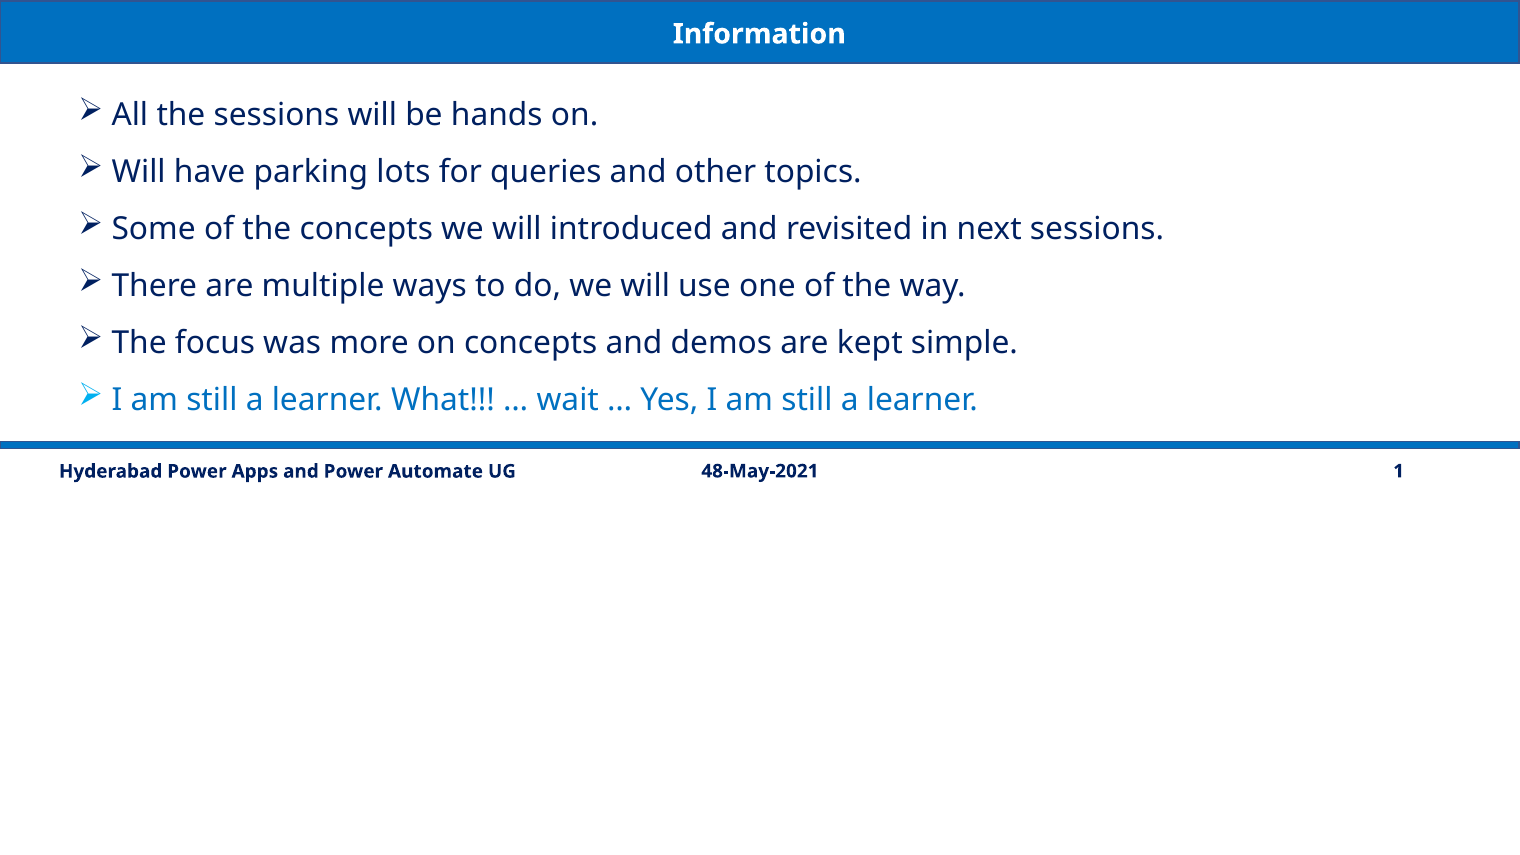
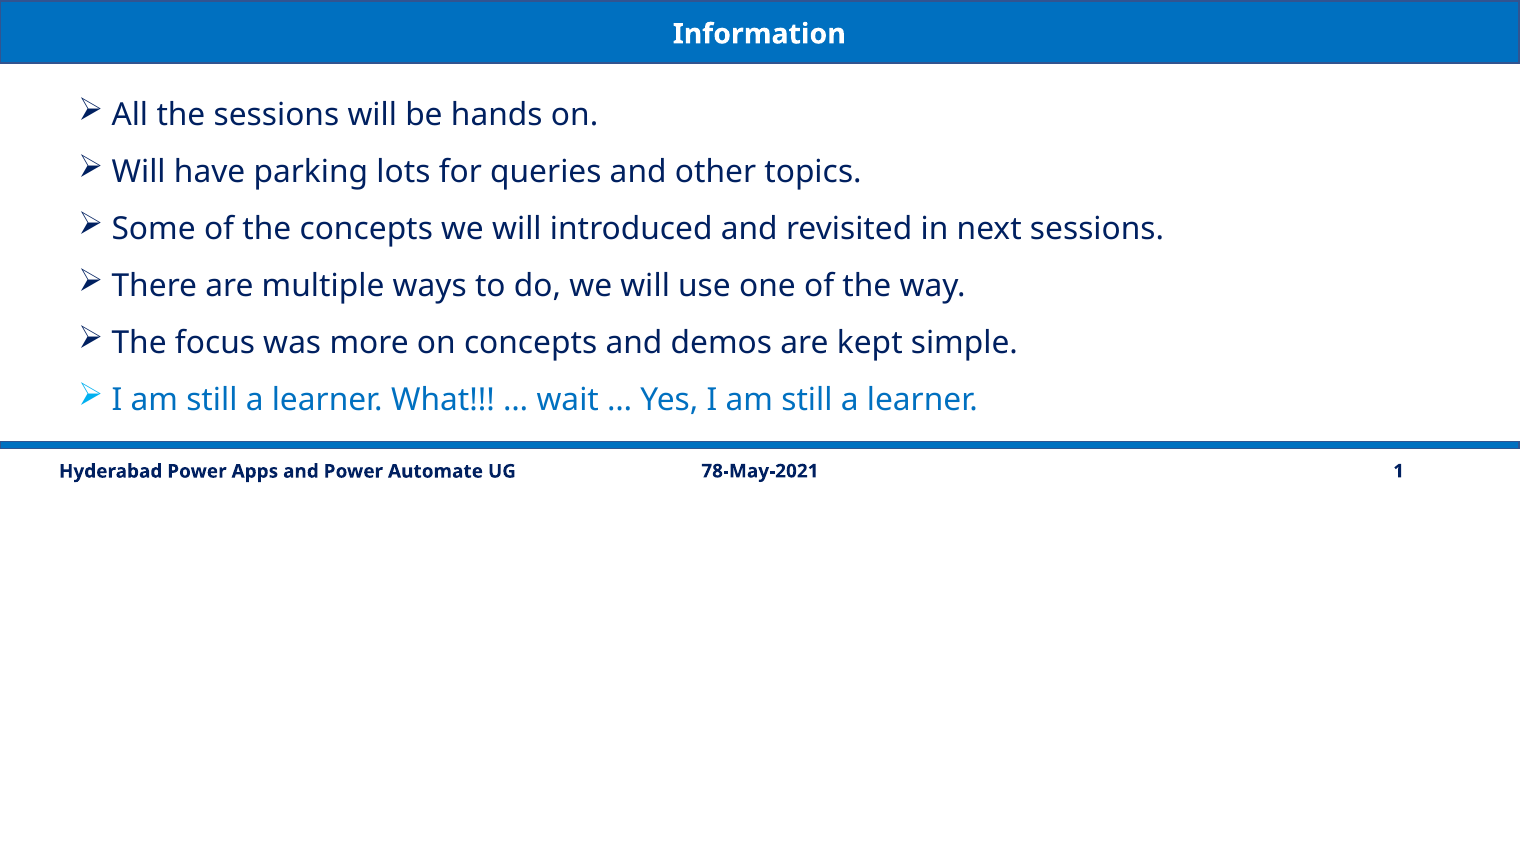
48-May-2021: 48-May-2021 -> 78-May-2021
